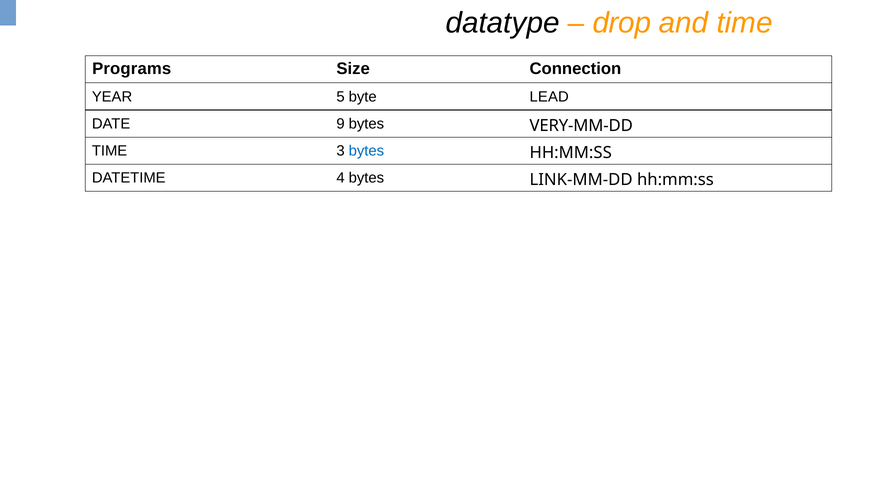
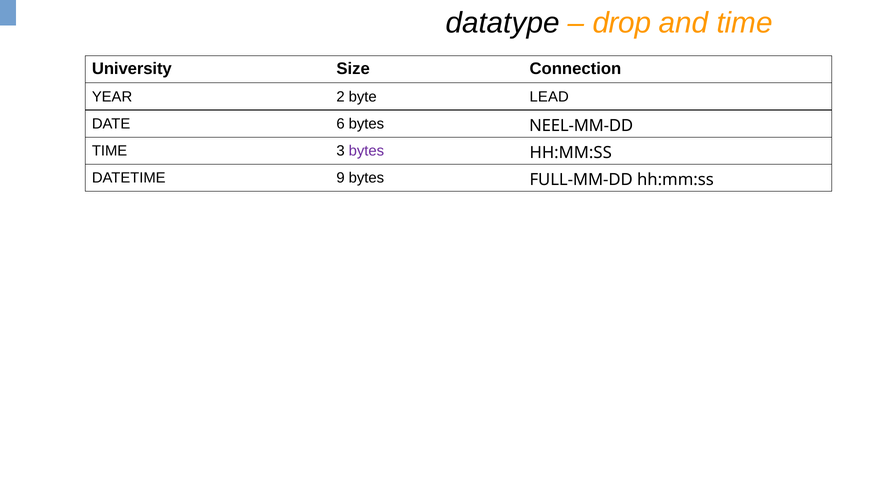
Programs: Programs -> University
5: 5 -> 2
9: 9 -> 6
VERY-MM-DD: VERY-MM-DD -> NEEL-MM-DD
bytes at (366, 151) colour: blue -> purple
4: 4 -> 9
LINK-MM-DD: LINK-MM-DD -> FULL-MM-DD
